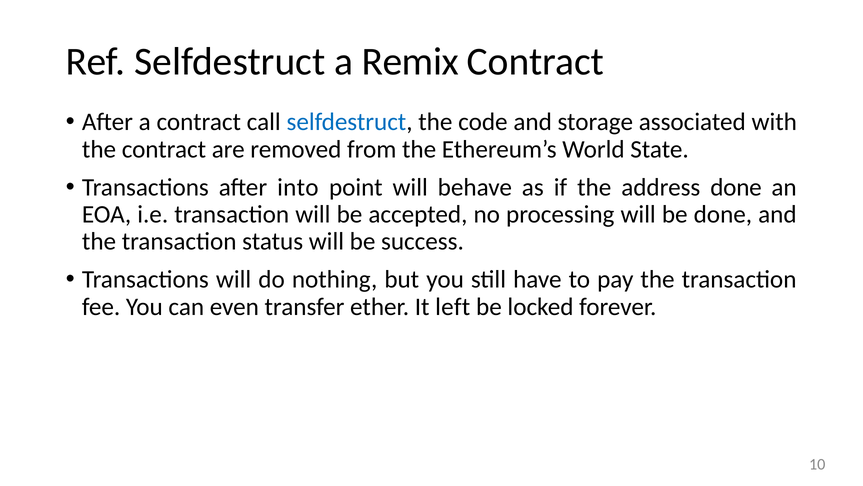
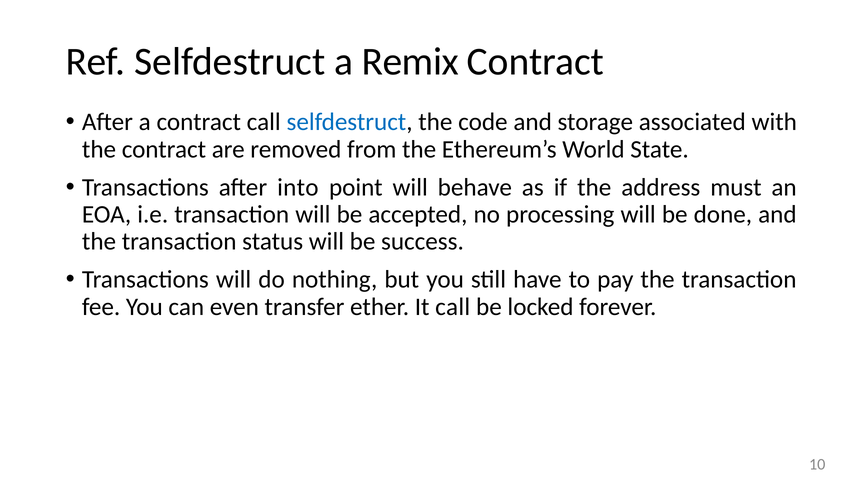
address done: done -> must
It left: left -> call
